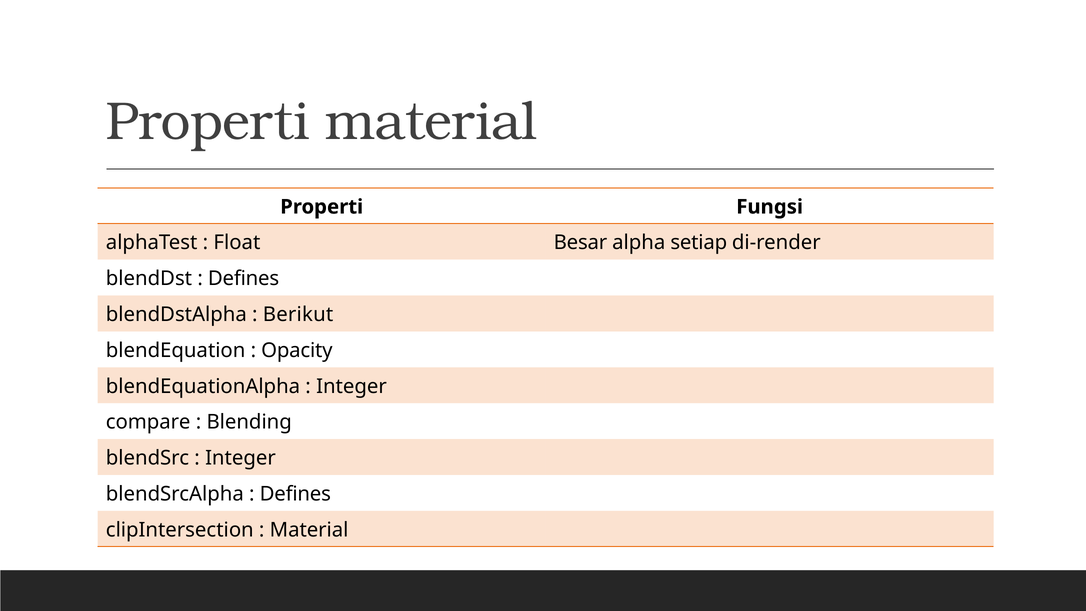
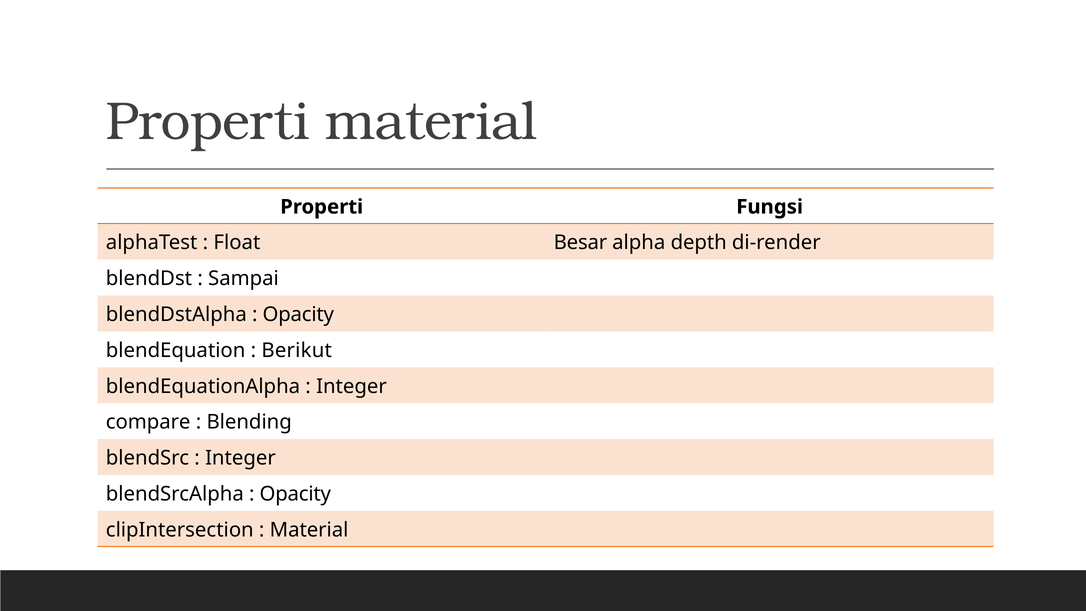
setiap: setiap -> depth
Defines at (244, 279): Defines -> Sampai
Berikut at (298, 314): Berikut -> Opacity
Opacity: Opacity -> Berikut
Defines at (295, 494): Defines -> Opacity
